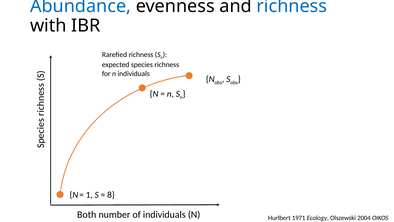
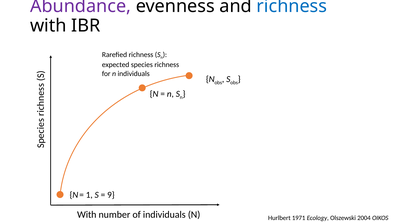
Abundance colour: blue -> purple
8: 8 -> 9
Both at (87, 214): Both -> With
